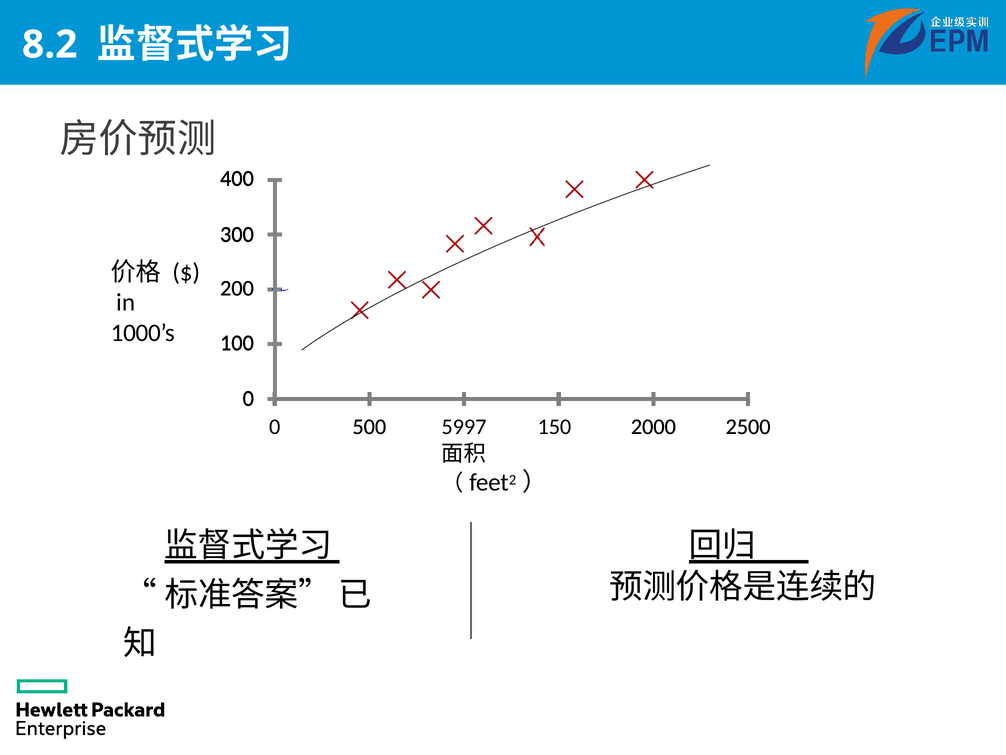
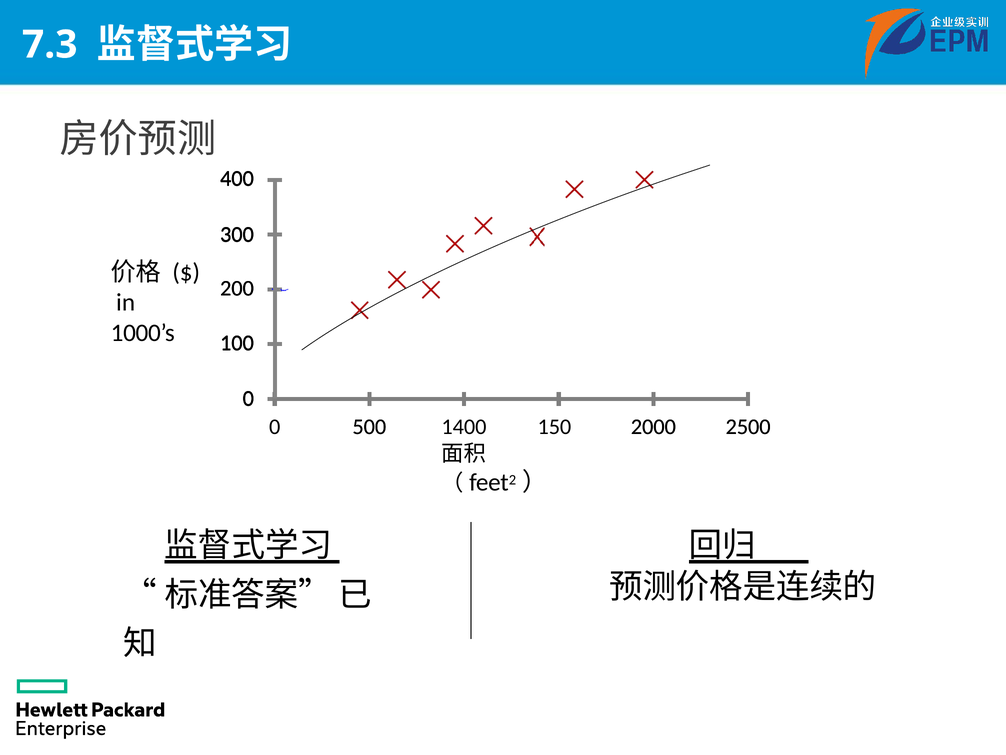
8.2: 8.2 -> 7.3
5997: 5997 -> 1400
